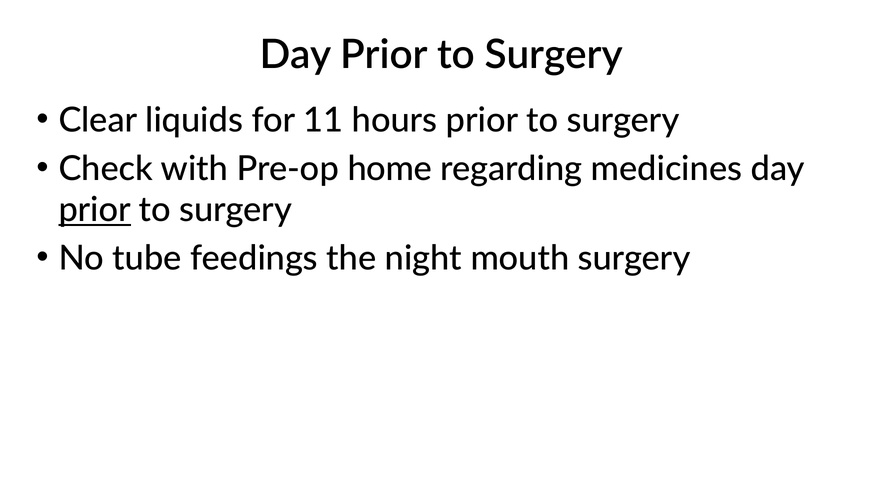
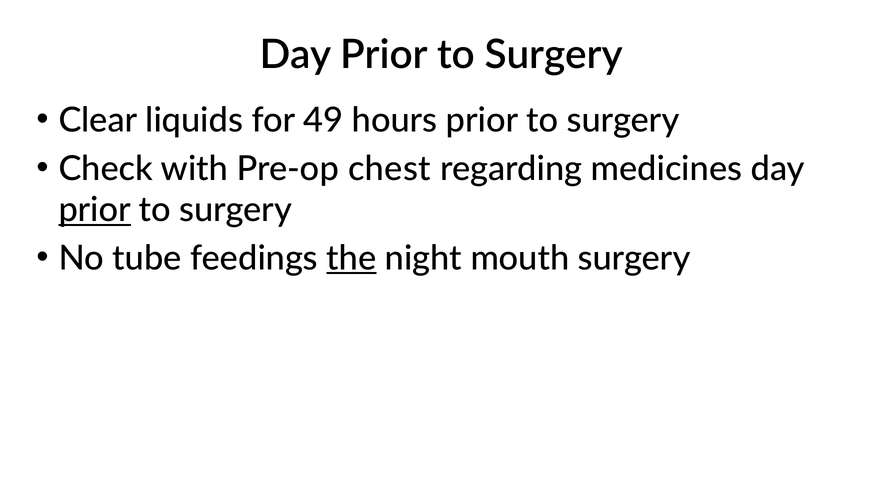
11: 11 -> 49
home: home -> chest
the underline: none -> present
